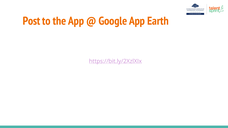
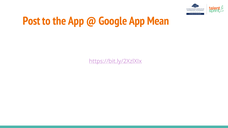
Earth: Earth -> Mean
